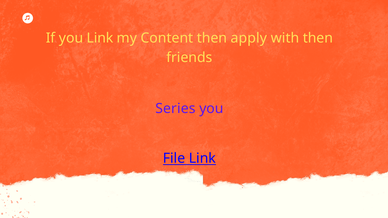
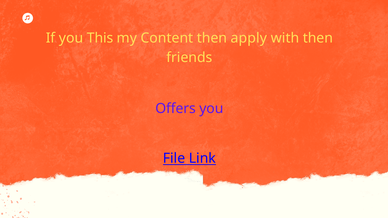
you Link: Link -> This
Series: Series -> Offers
